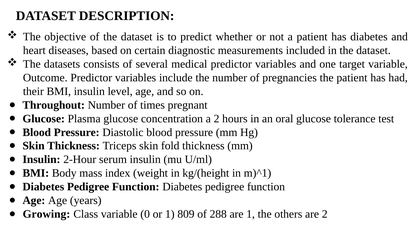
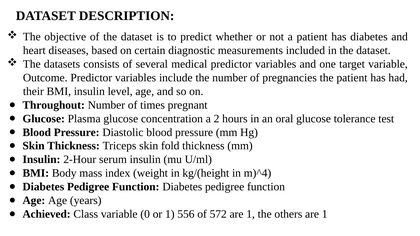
m)^1: m)^1 -> m)^4
Growing: Growing -> Achieved
809: 809 -> 556
288: 288 -> 572
others are 2: 2 -> 1
